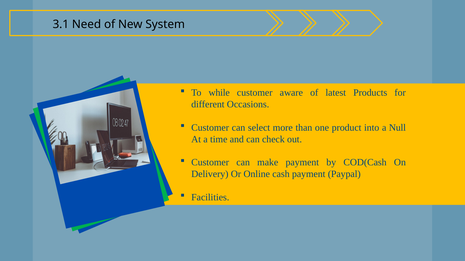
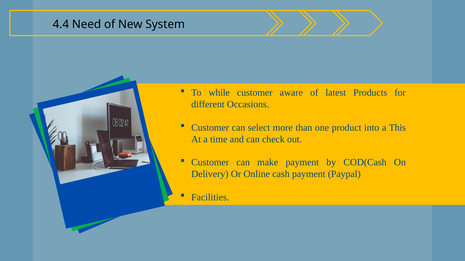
3.1: 3.1 -> 4.4
Null: Null -> This
